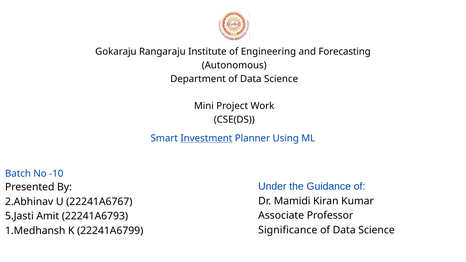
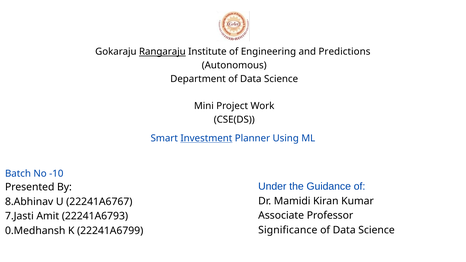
Rangaraju underline: none -> present
Forecasting: Forecasting -> Predictions
2.Abhinav: 2.Abhinav -> 8.Abhinav
5.Jasti: 5.Jasti -> 7.Jasti
1.Medhansh: 1.Medhansh -> 0.Medhansh
